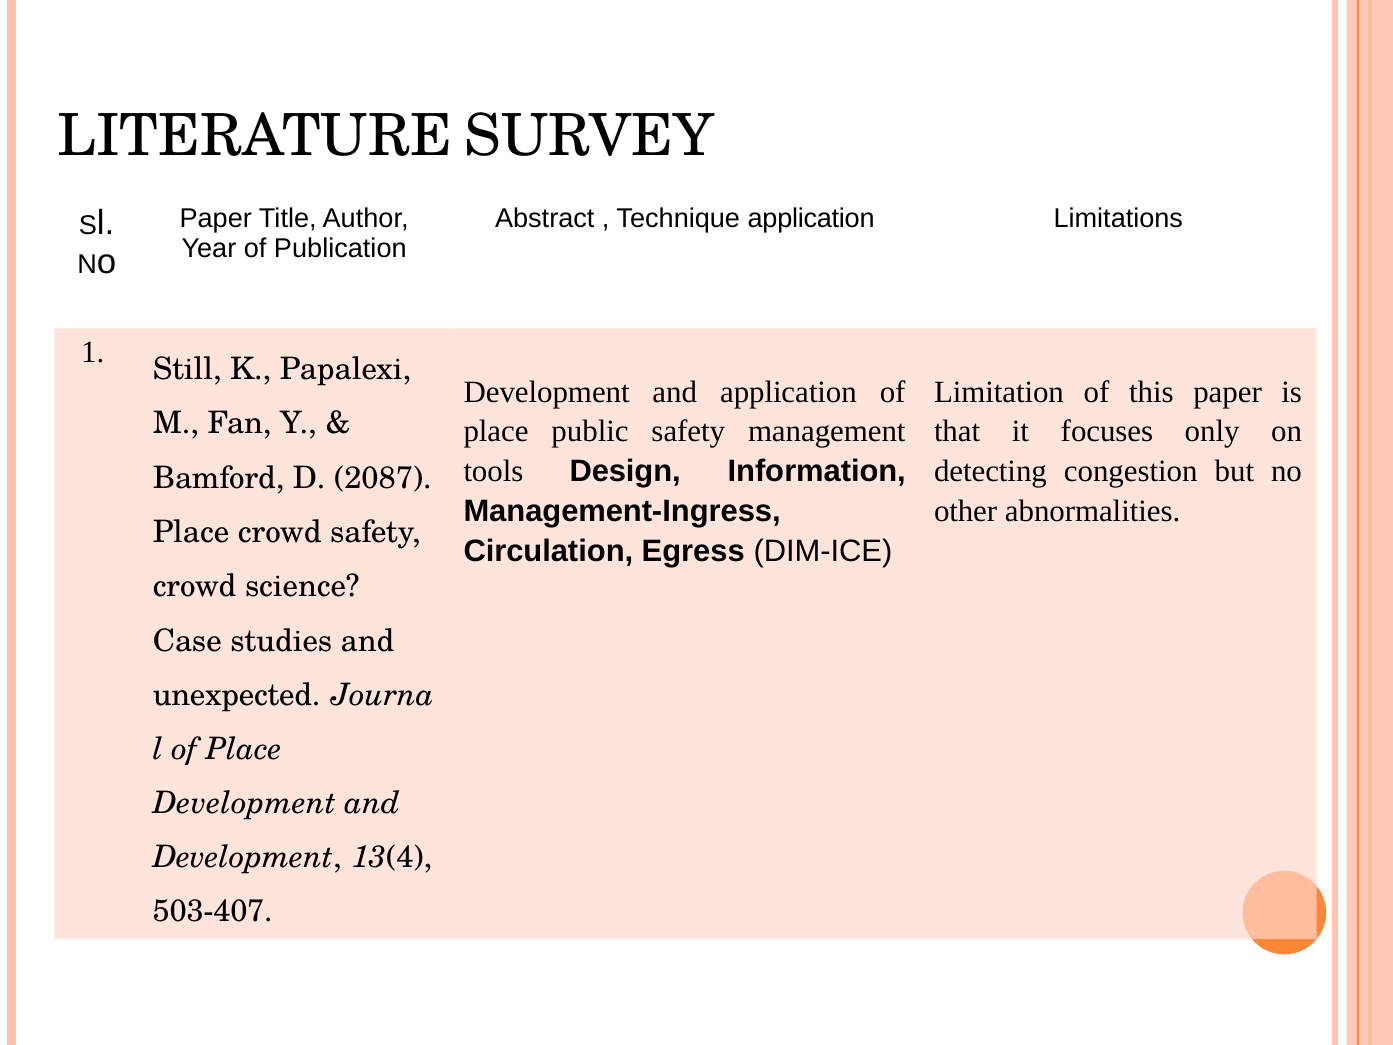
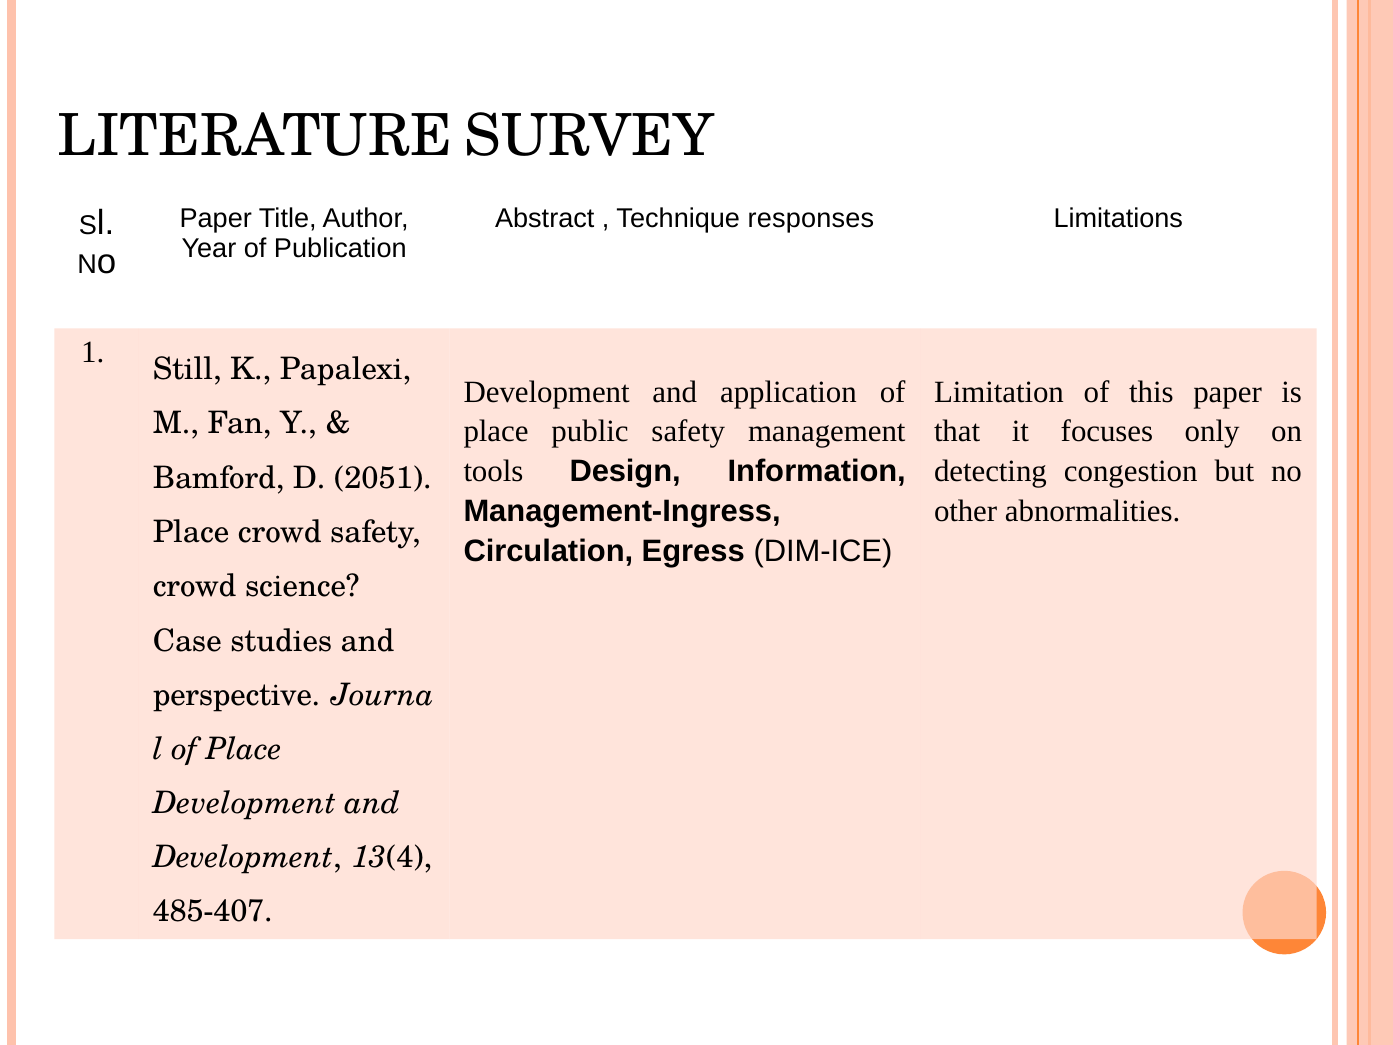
Technique application: application -> responses
2087: 2087 -> 2051
unexpected: unexpected -> perspective
503-407: 503-407 -> 485-407
